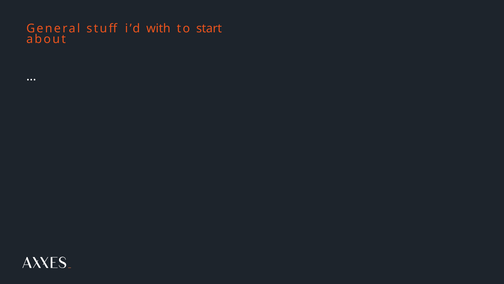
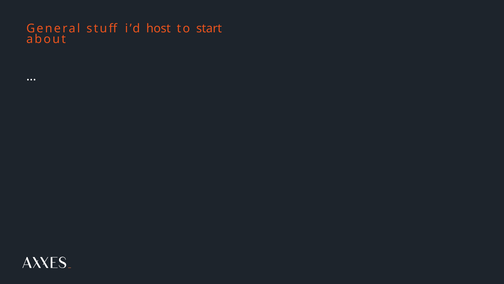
with: with -> host
